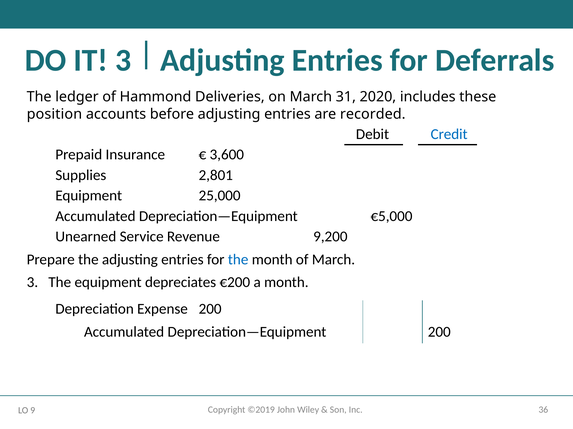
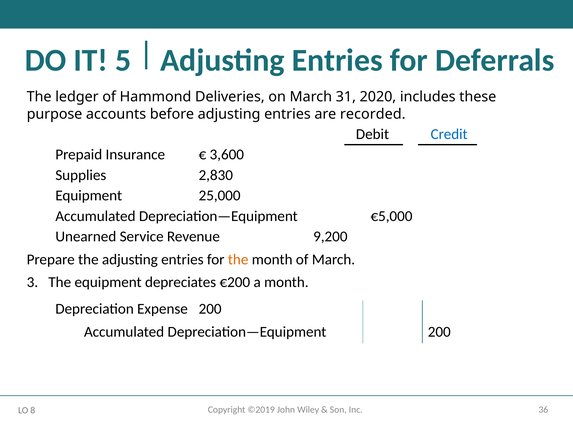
IT 3: 3 -> 5
position: position -> purpose
2,801: 2,801 -> 2,830
the at (238, 260) colour: blue -> orange
9: 9 -> 8
